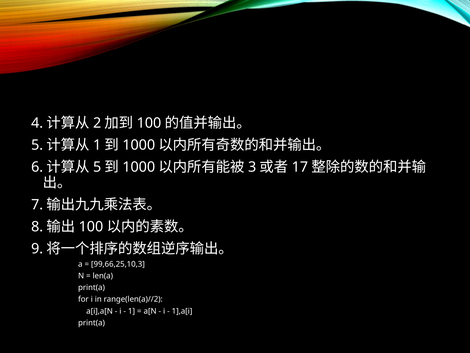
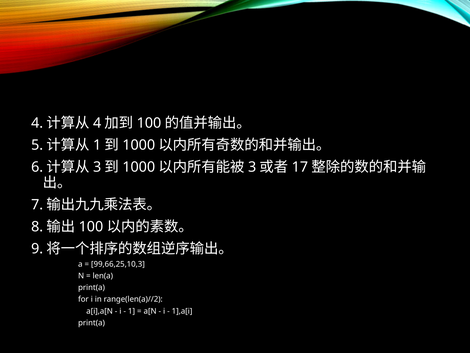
2 at (97, 123): 2 -> 4
5 at (97, 167): 5 -> 3
